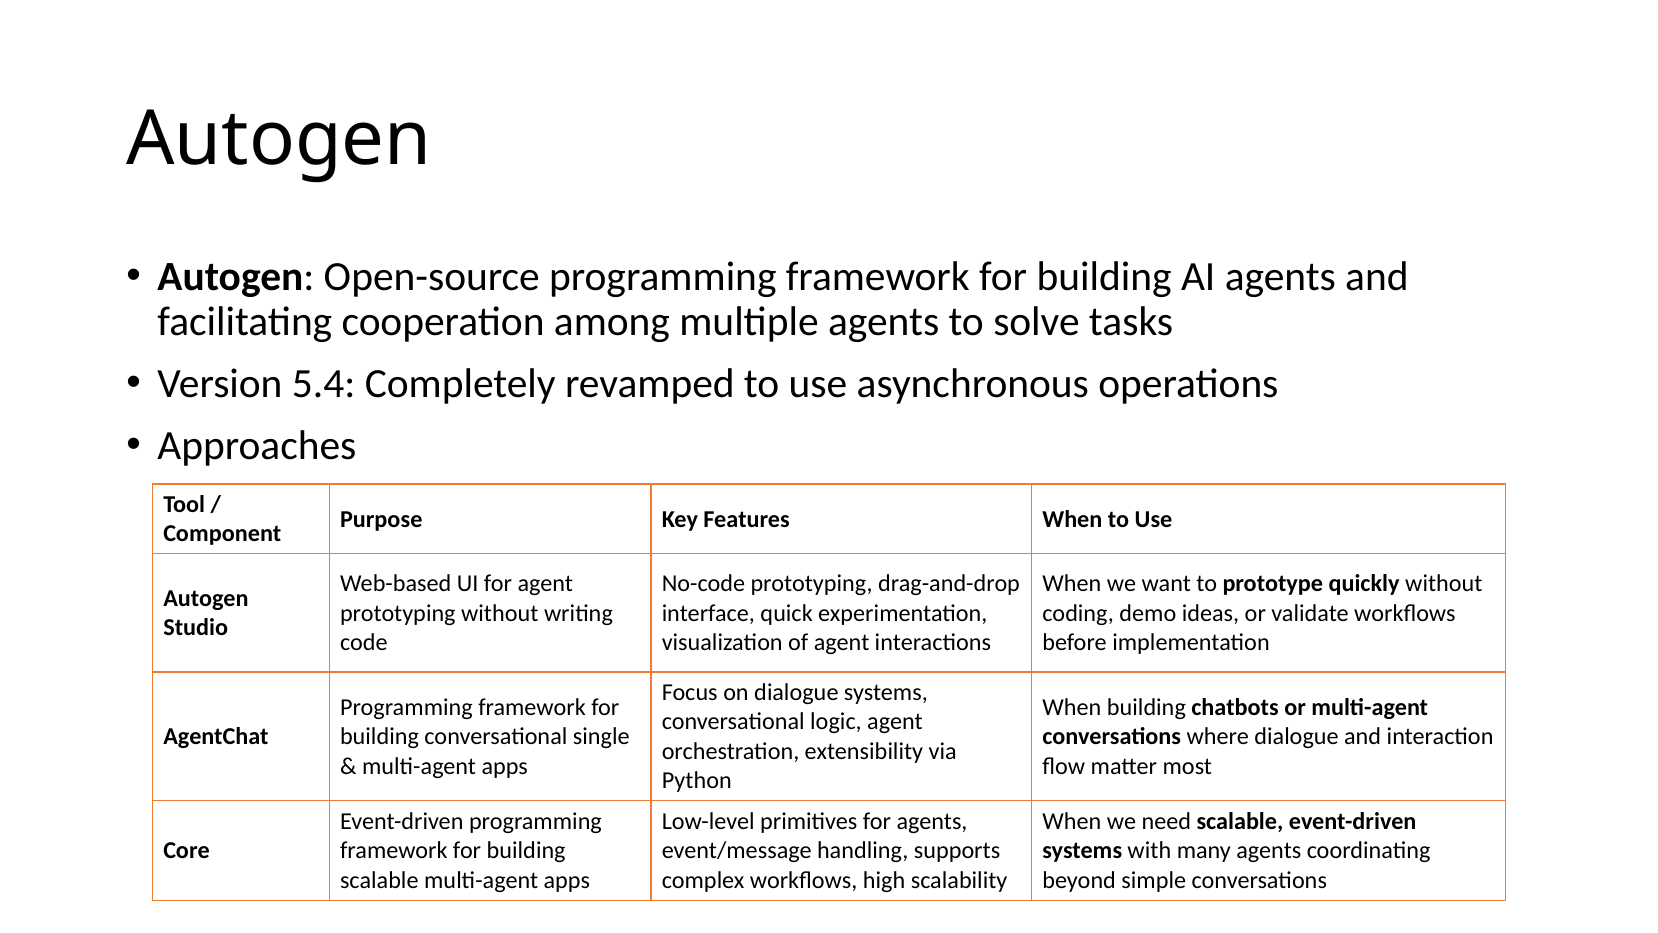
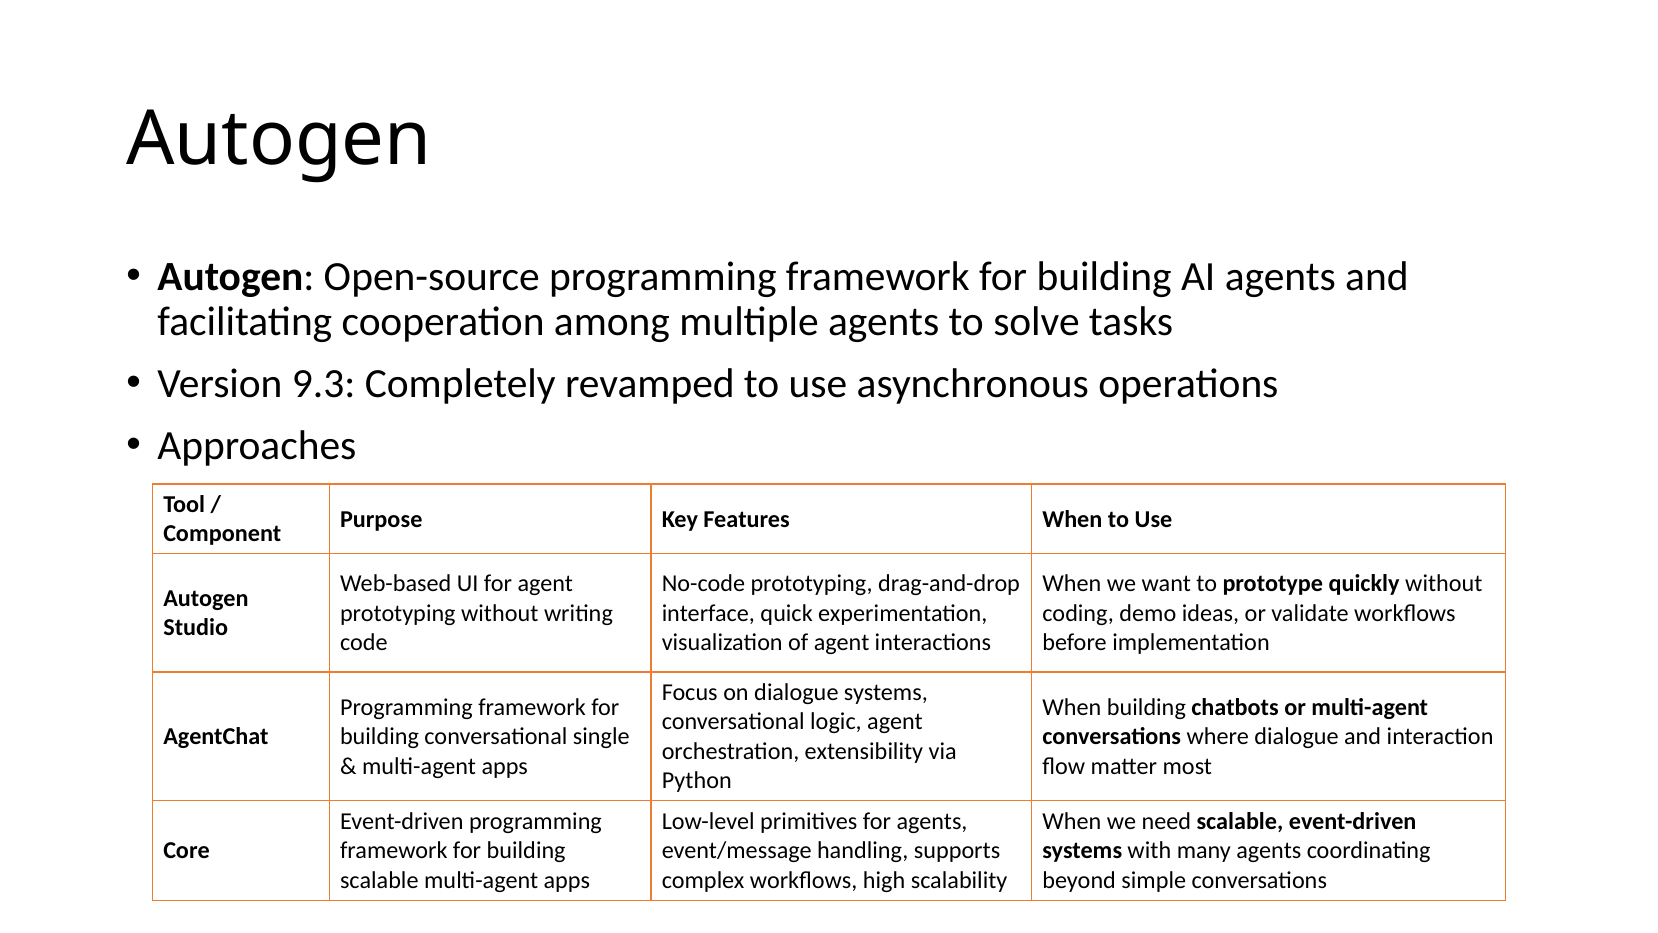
5.4: 5.4 -> 9.3
